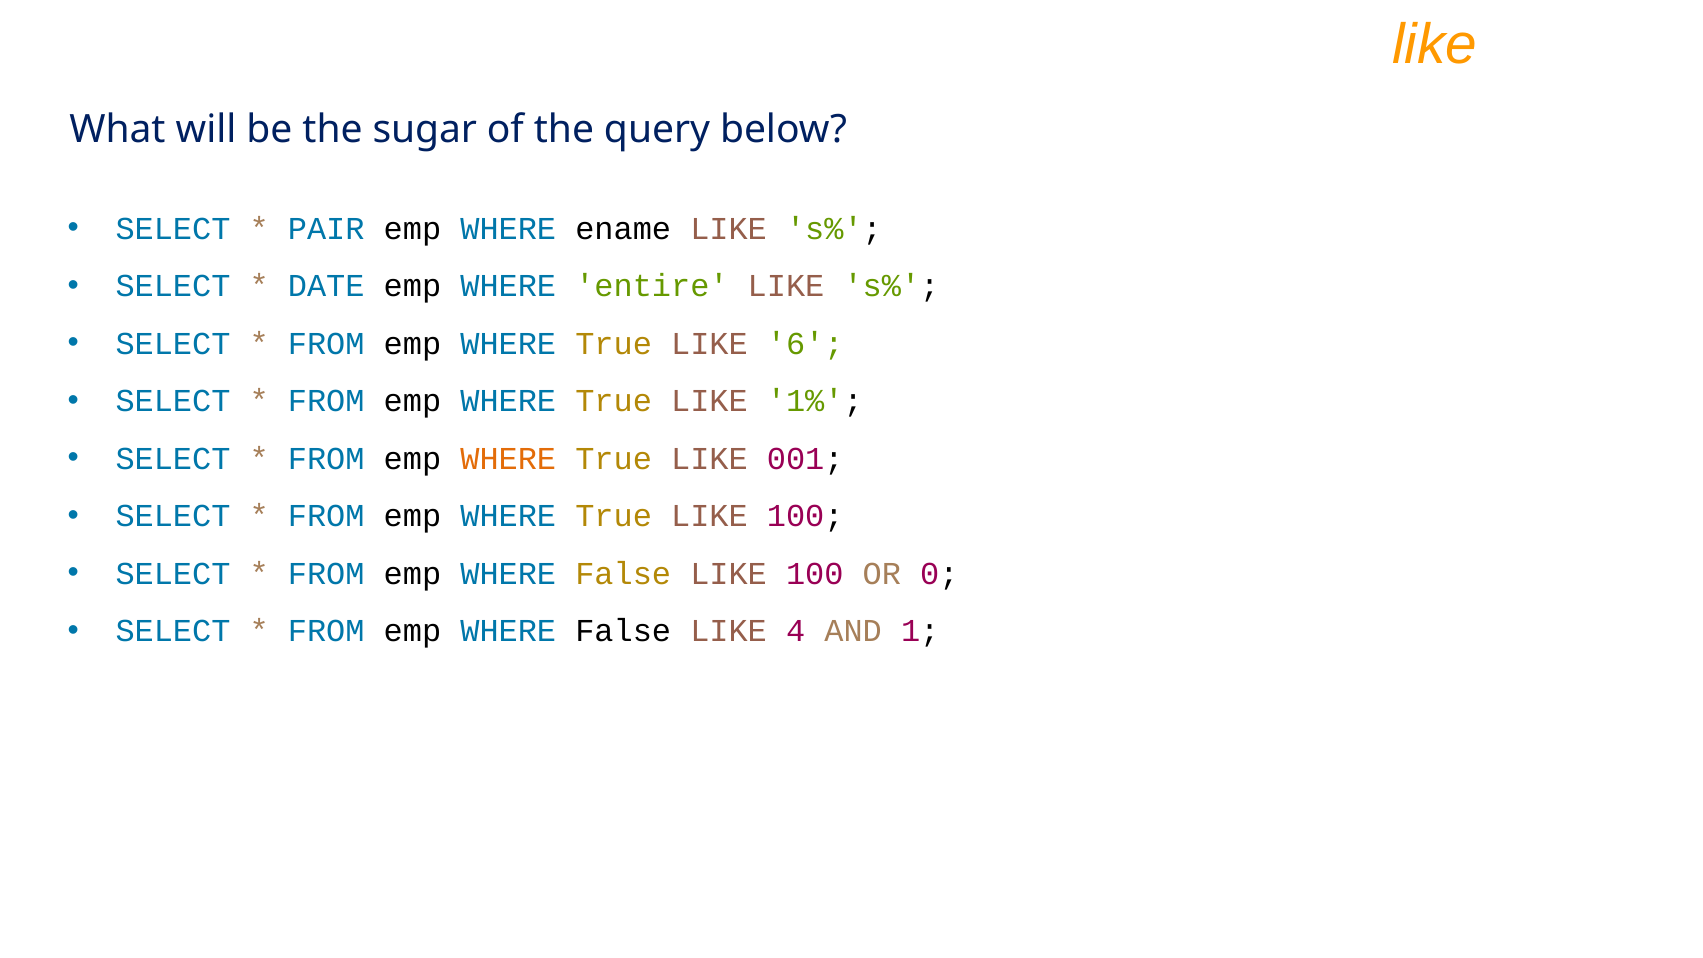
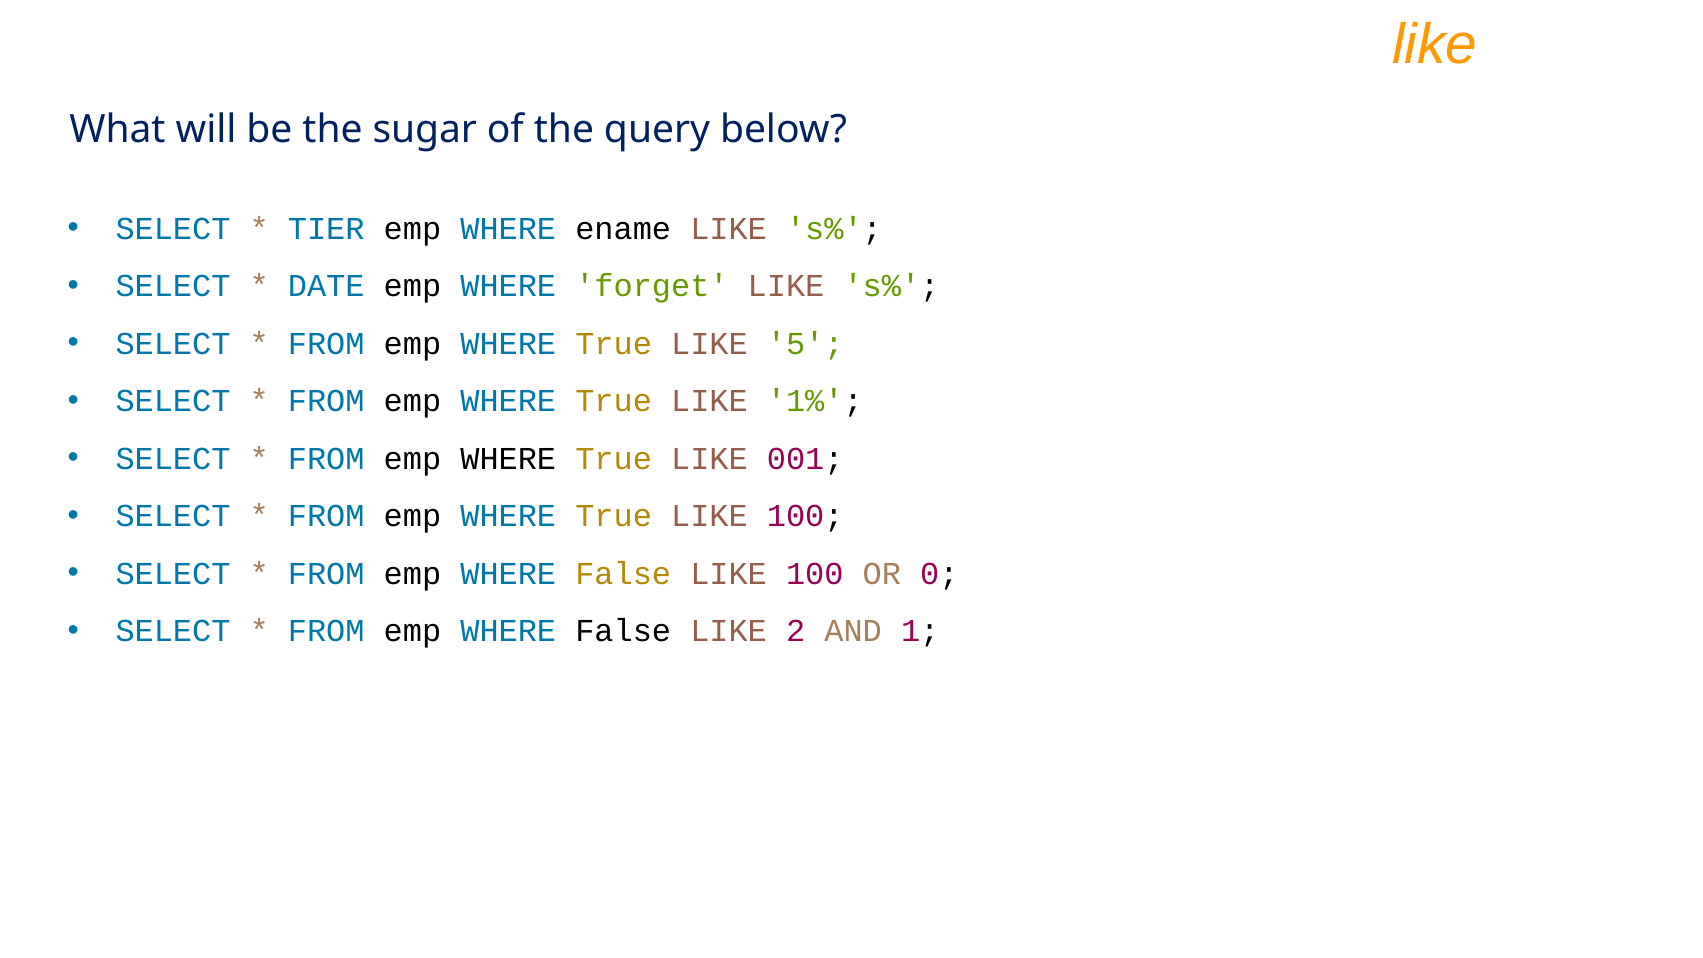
PAIR: PAIR -> TIER
entire: entire -> forget
6: 6 -> 5
WHERE at (508, 459) colour: orange -> black
4: 4 -> 2
